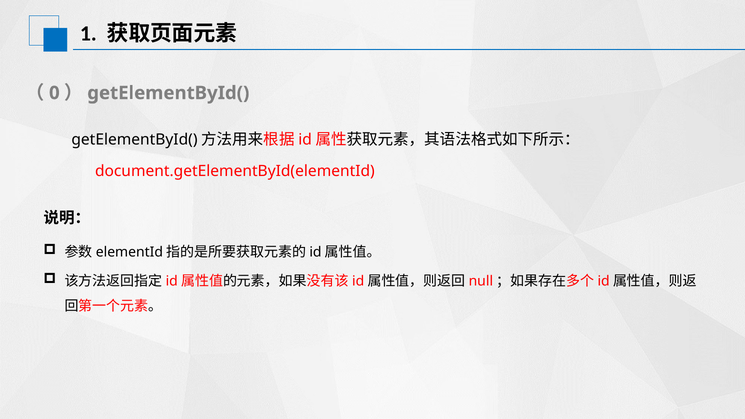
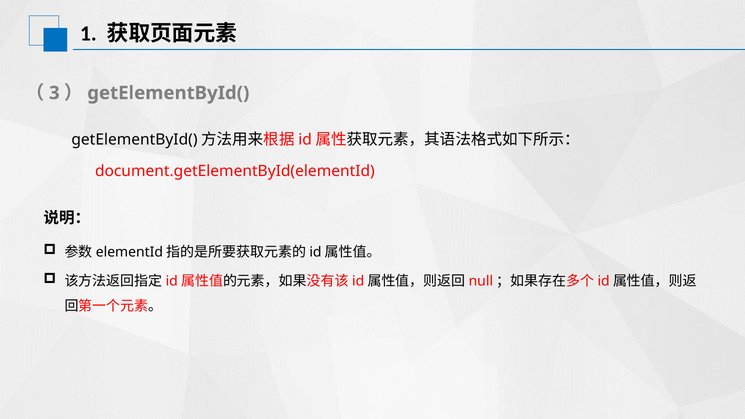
0: 0 -> 3
